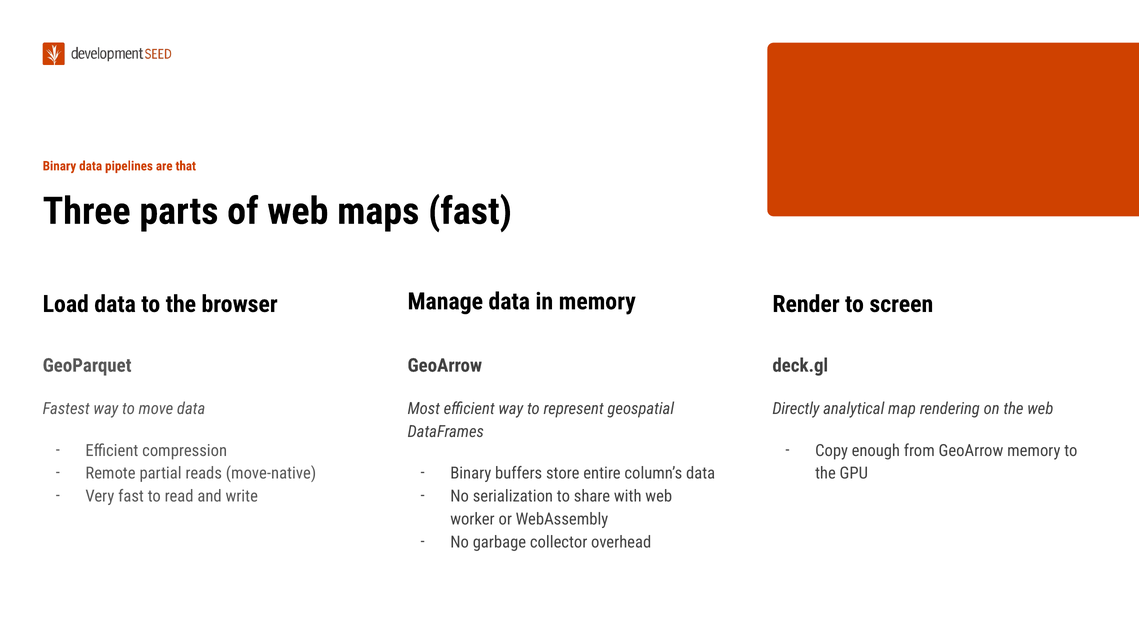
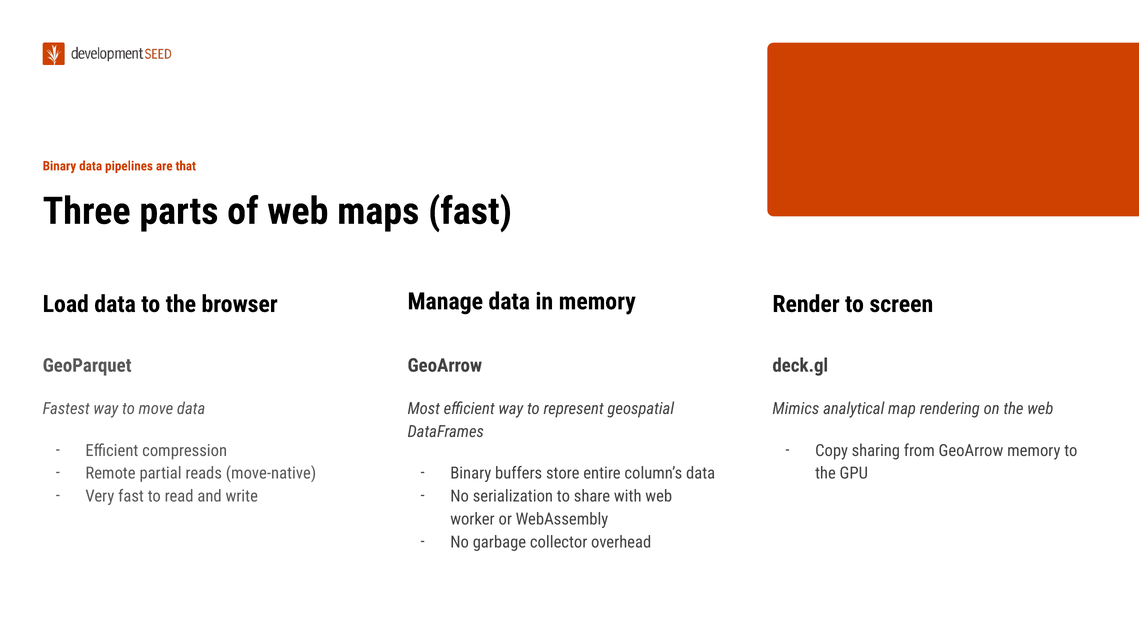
Directly: Directly -> Mimics
enough: enough -> sharing
